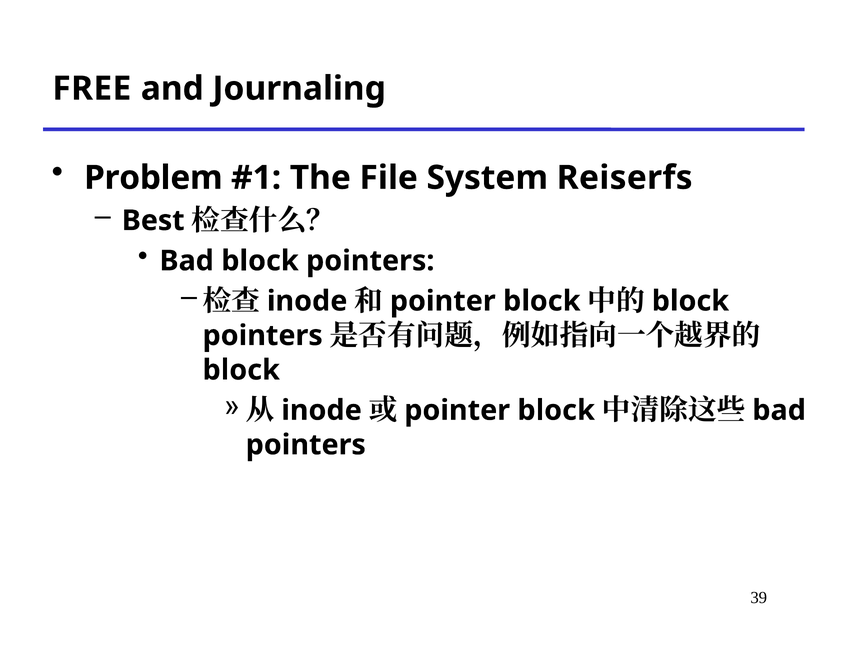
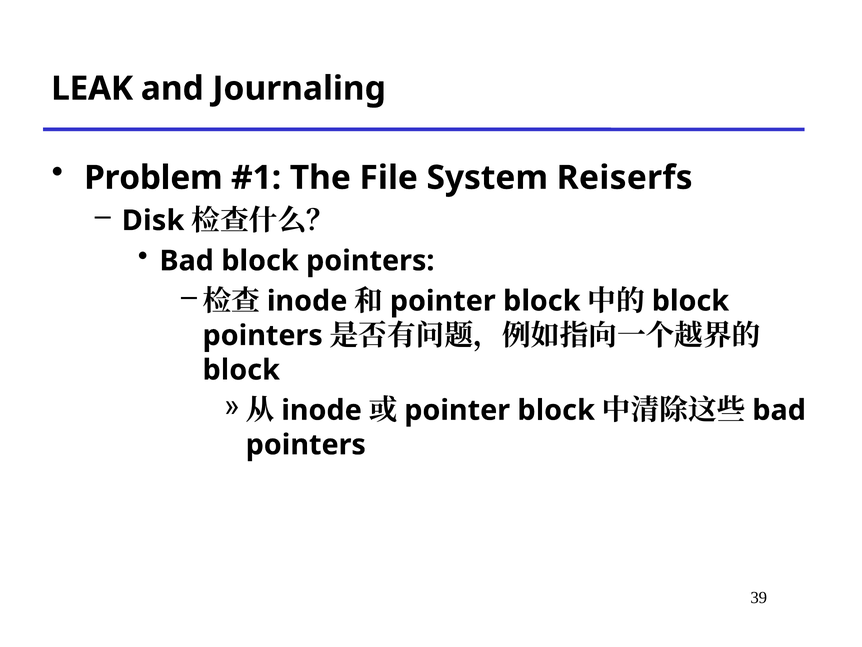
FREE: FREE -> LEAK
Best: Best -> Disk
